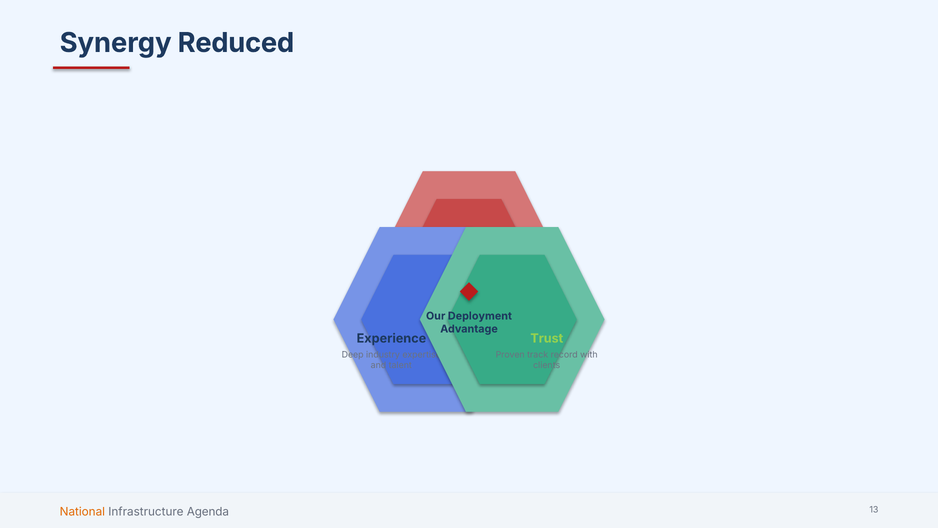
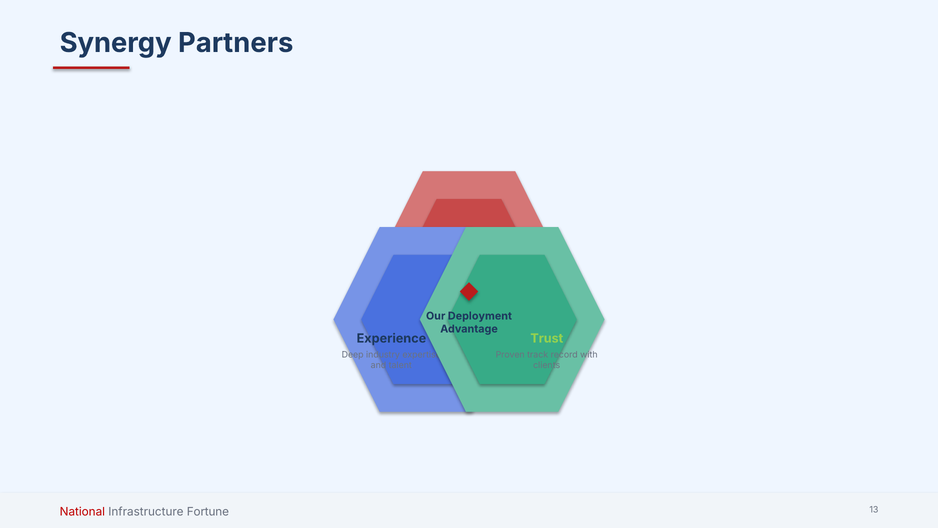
Reduced: Reduced -> Partners
National colour: orange -> red
Agenda: Agenda -> Fortune
